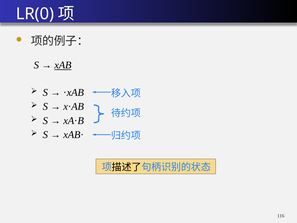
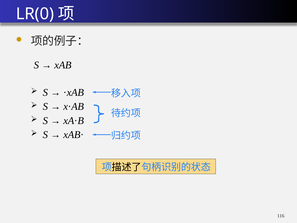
xAB underline: present -> none
